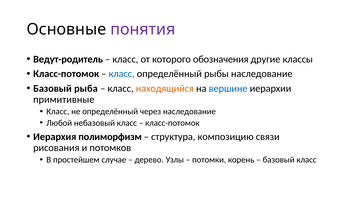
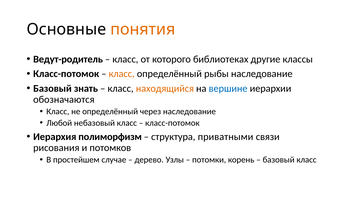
понятия colour: purple -> orange
обозначения: обозначения -> библиотеках
класс at (122, 74) colour: blue -> orange
рыба: рыба -> знать
примитивные: примитивные -> обозначаются
композицию: композицию -> приватными
